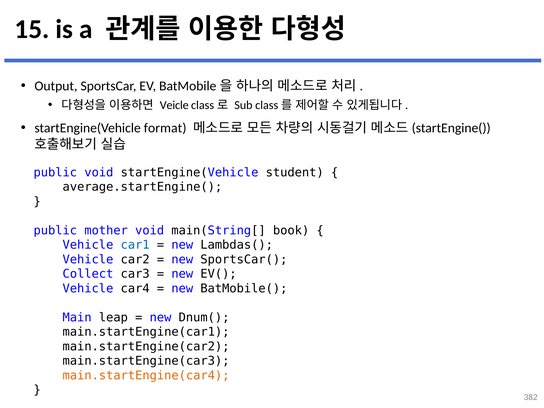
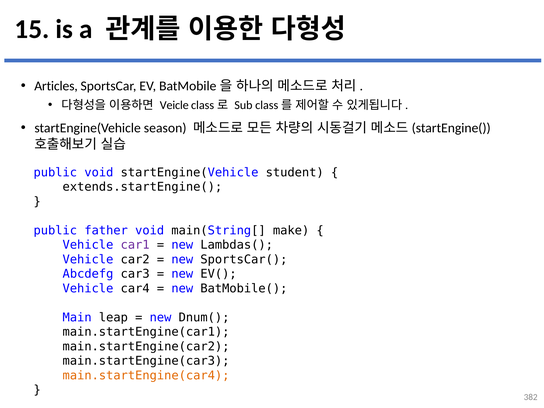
Output: Output -> Articles
format: format -> season
average.startEngine(: average.startEngine( -> extends.startEngine(
mother: mother -> father
book: book -> make
car1 colour: blue -> purple
Collect: Collect -> Abcdefg
